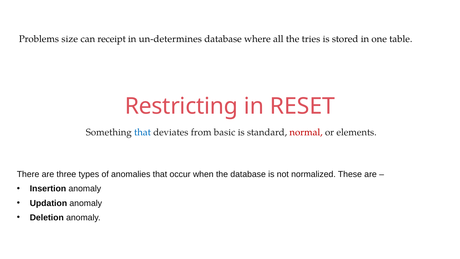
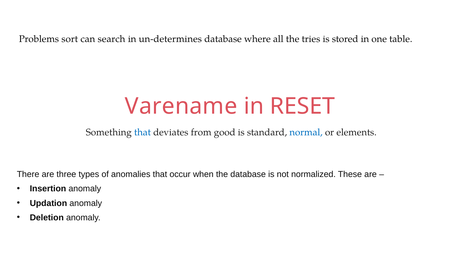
size: size -> sort
receipt: receipt -> search
Restricting: Restricting -> Varename
basic: basic -> good
normal colour: red -> blue
